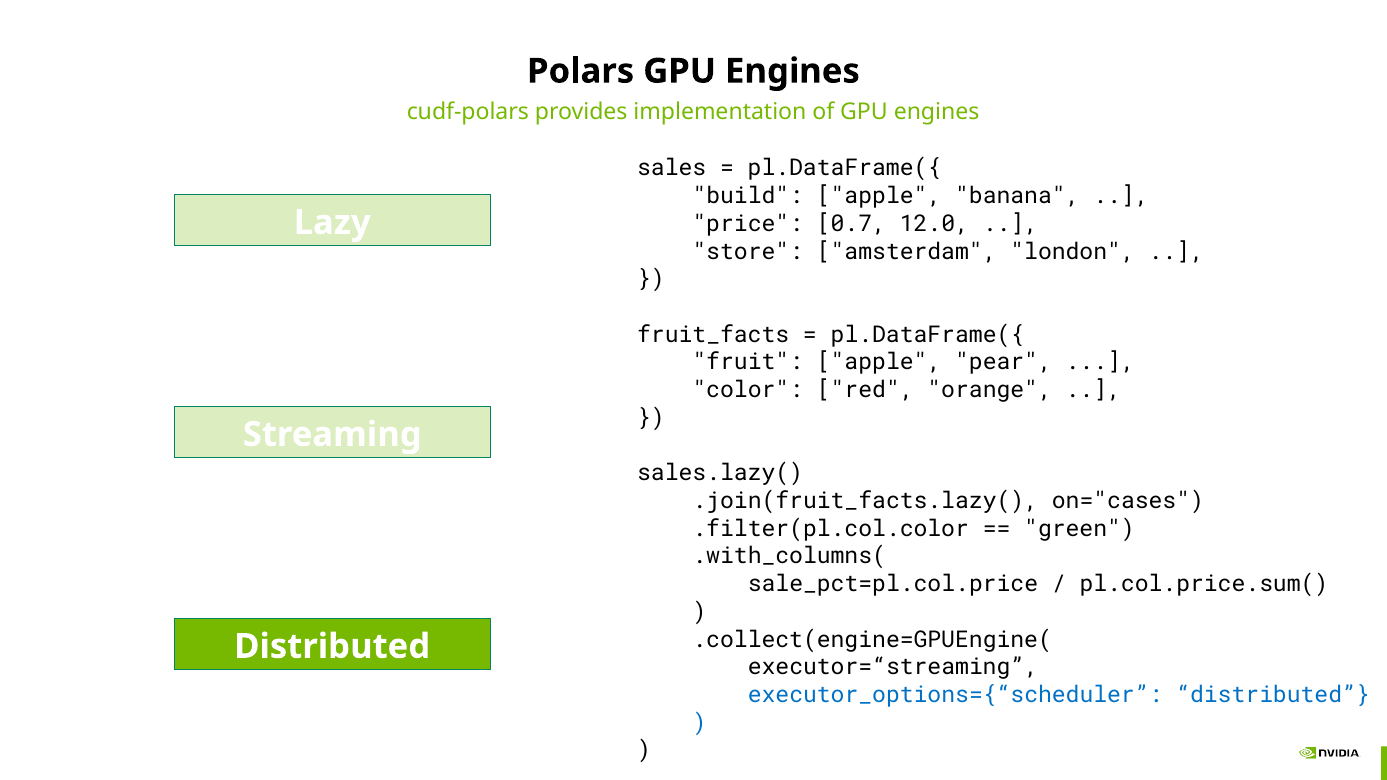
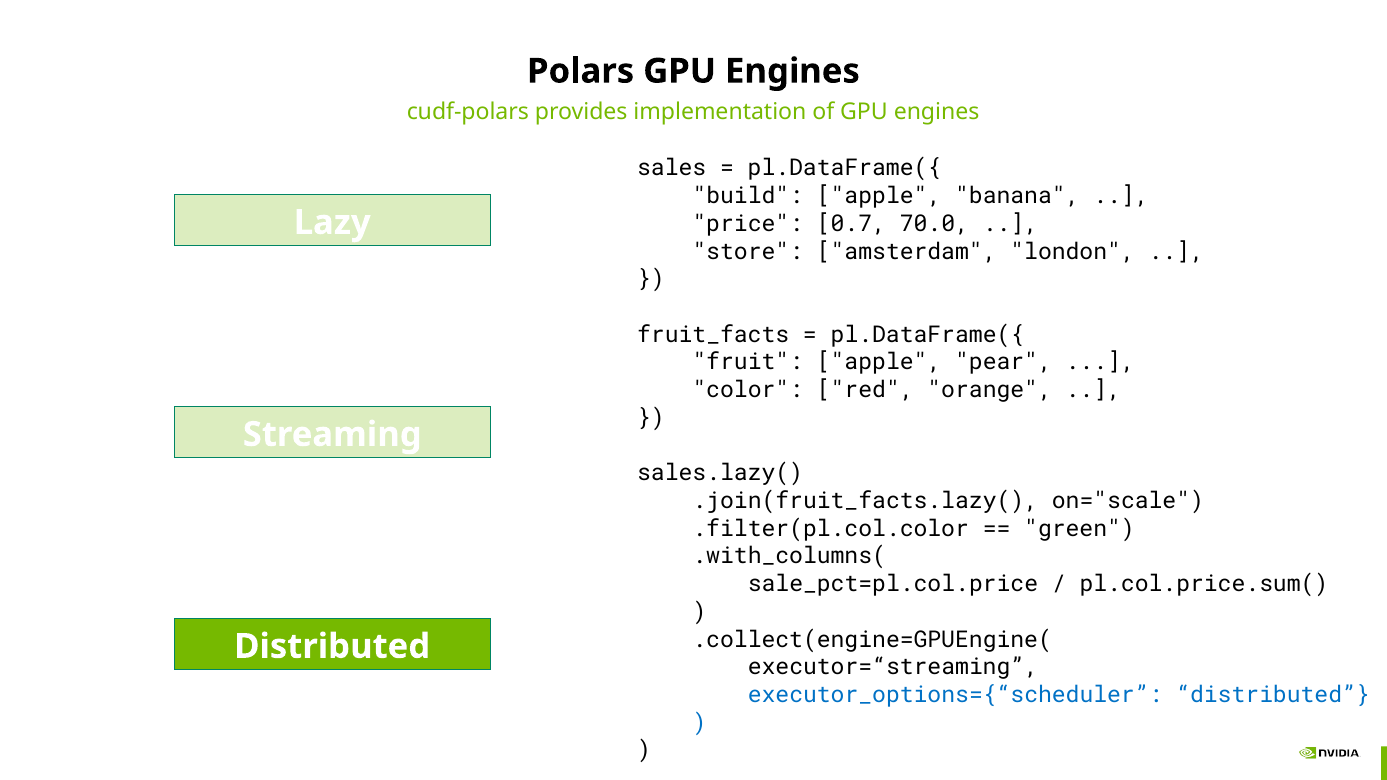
12.0: 12.0 -> 70.0
on="cases: on="cases -> on="scale
